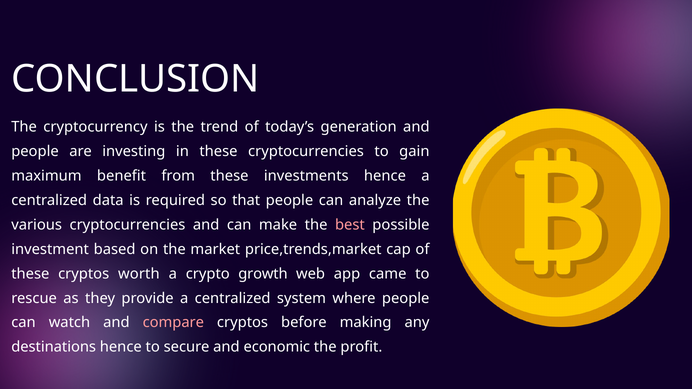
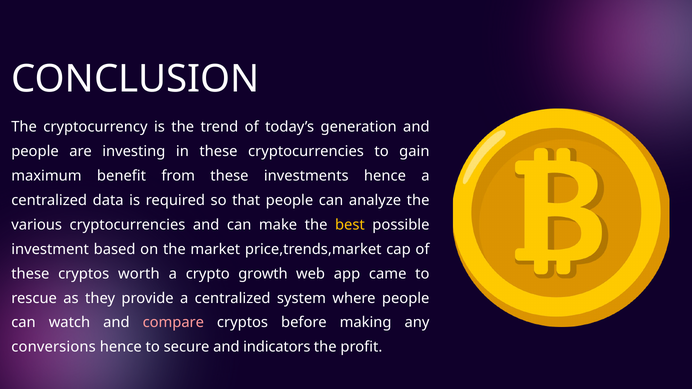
best colour: pink -> yellow
destinations: destinations -> conversions
economic: economic -> indicators
